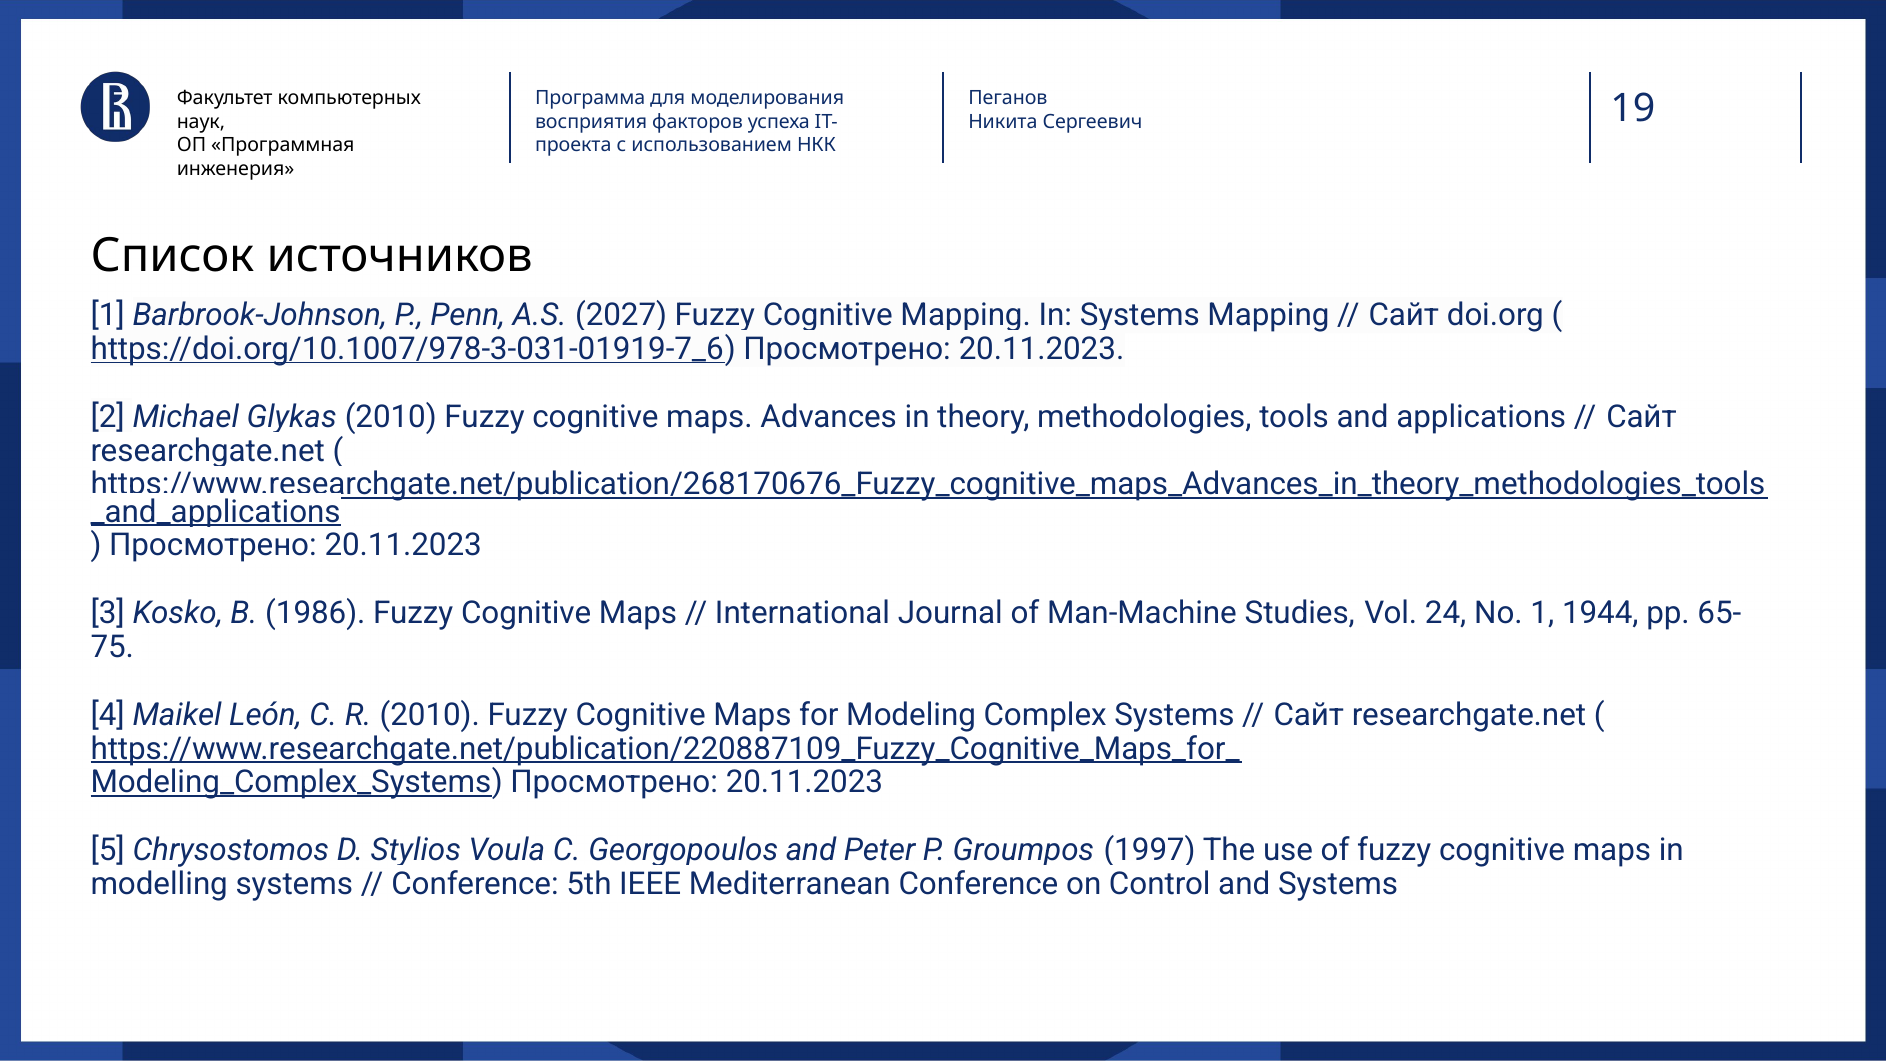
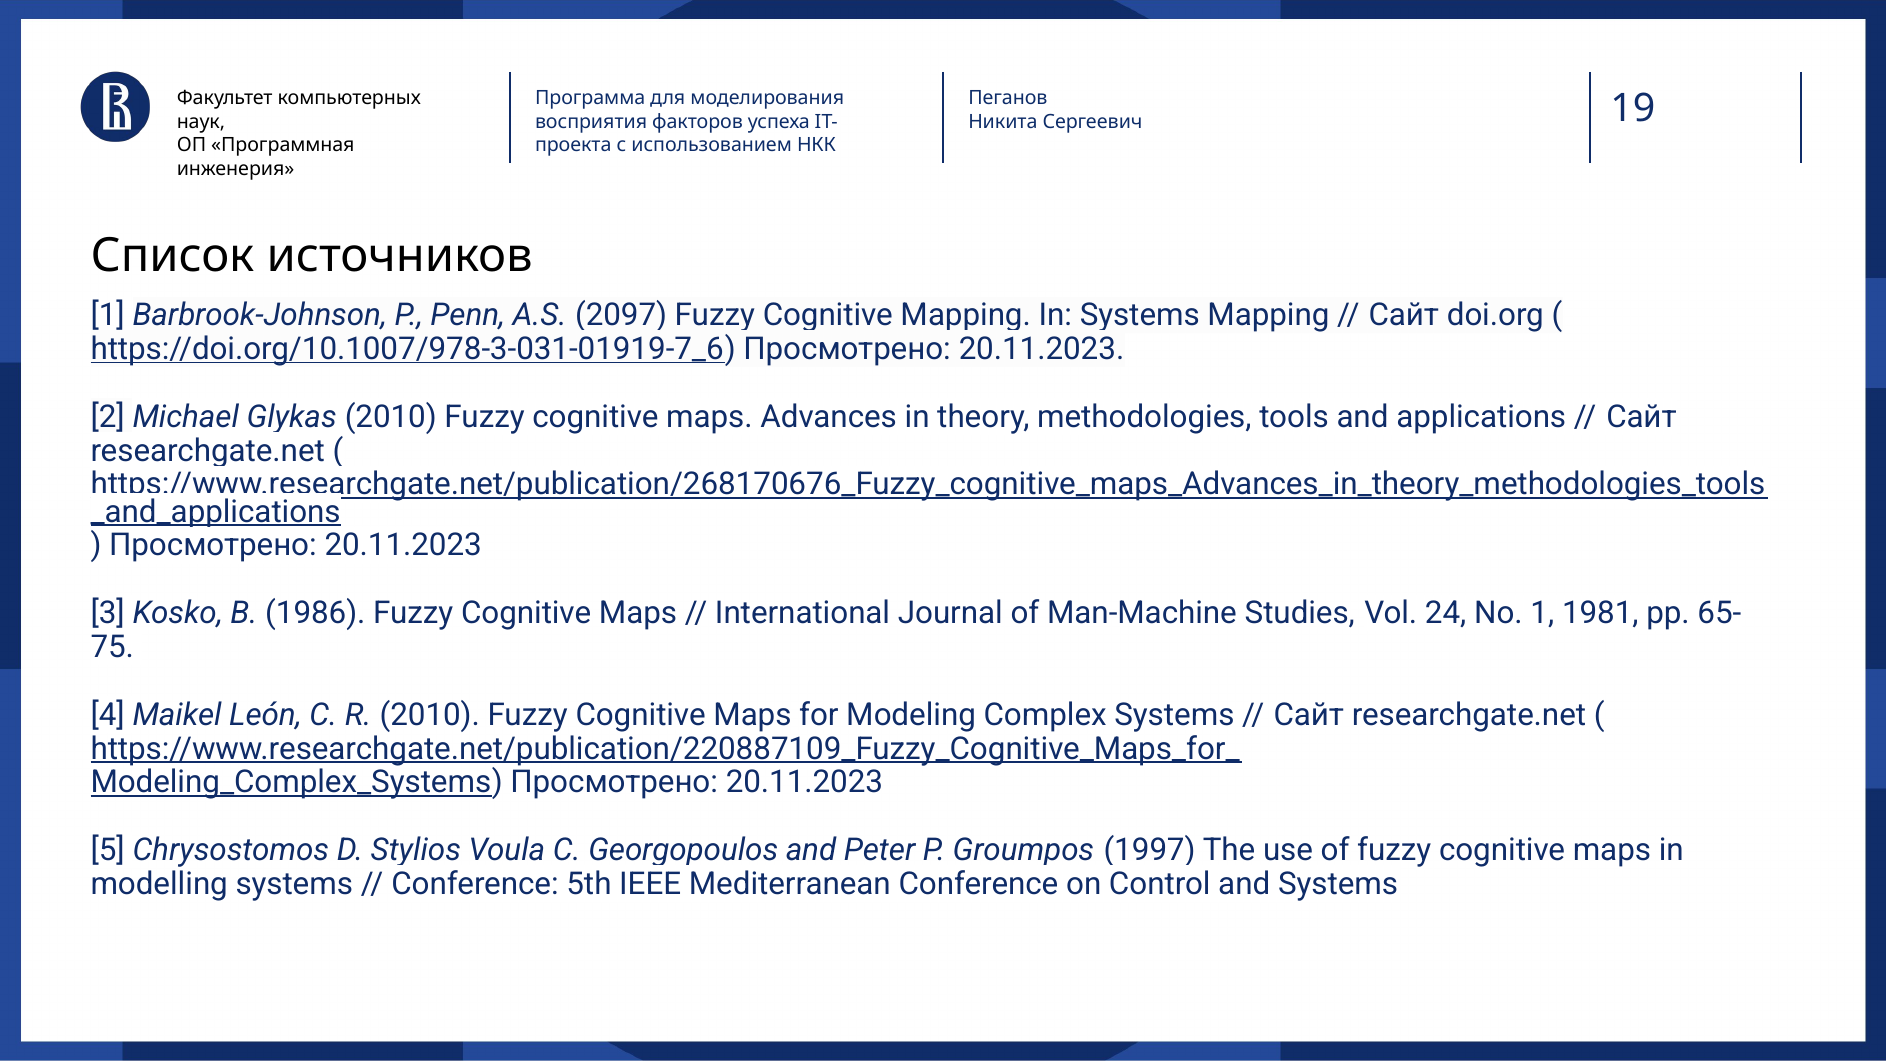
2027: 2027 -> 2097
1944: 1944 -> 1981
